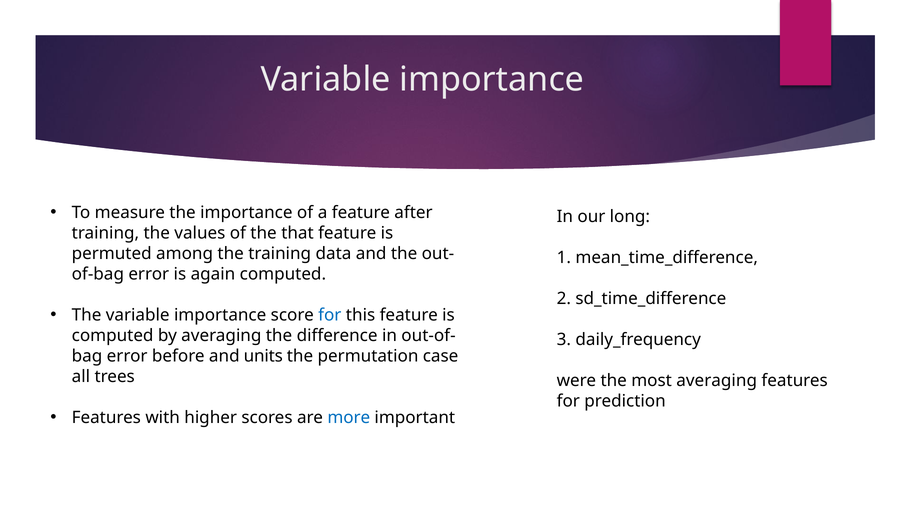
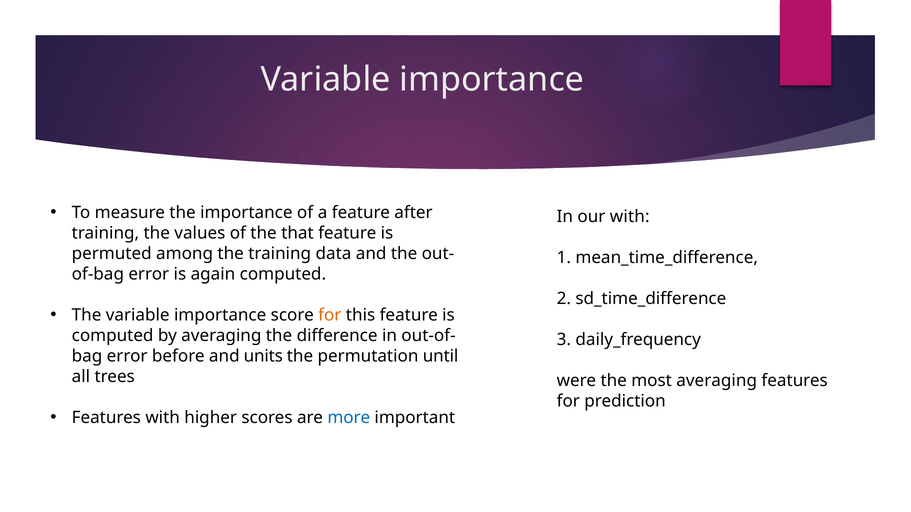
our long: long -> with
for at (330, 315) colour: blue -> orange
case: case -> until
